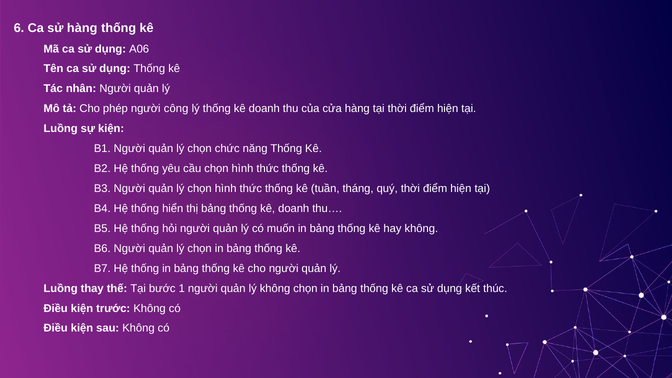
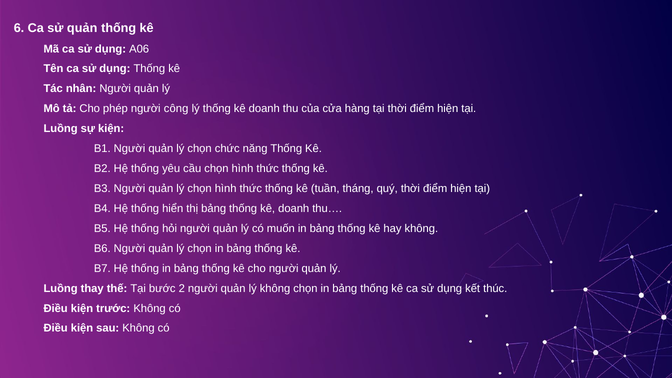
sử hàng: hàng -> quản
1: 1 -> 2
